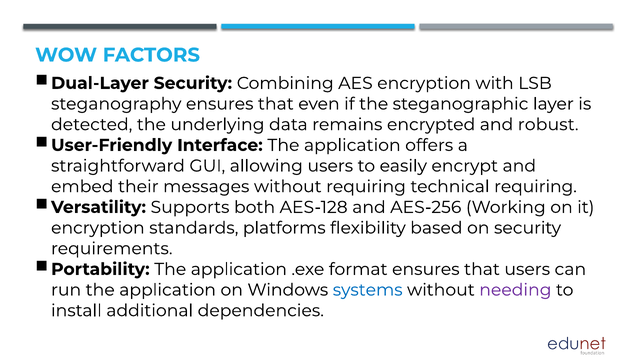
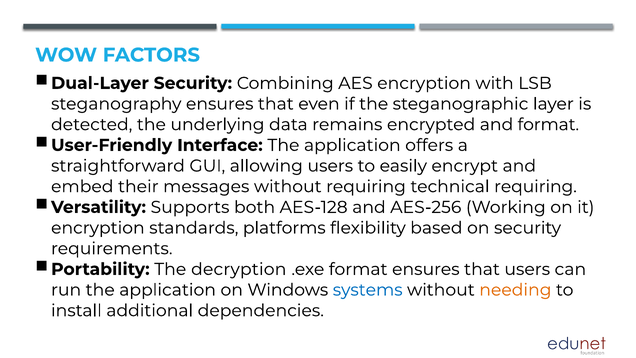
and robust: robust -> format
Portability The application: application -> decryption
needing colour: purple -> orange
